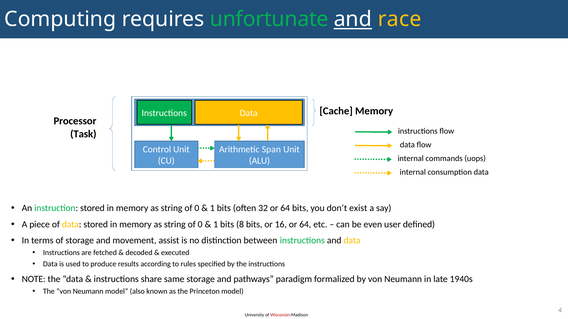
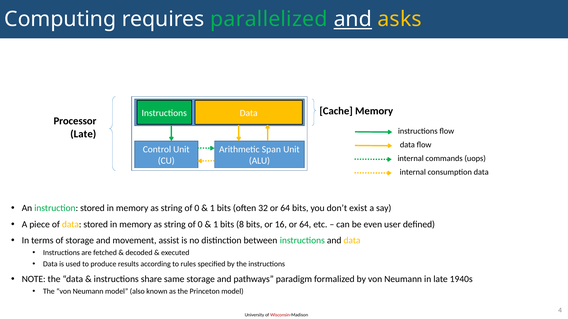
unfortunate: unfortunate -> parallelized
race: race -> asks
Task at (83, 134): Task -> Late
